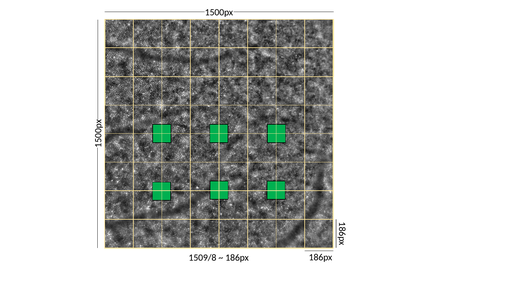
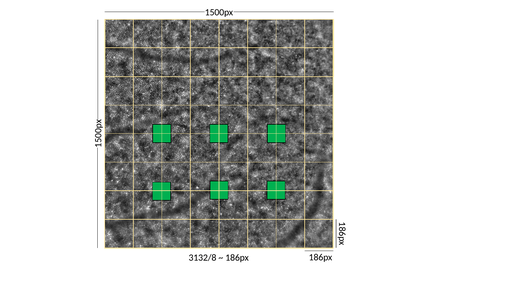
1509/8: 1509/8 -> 3132/8
